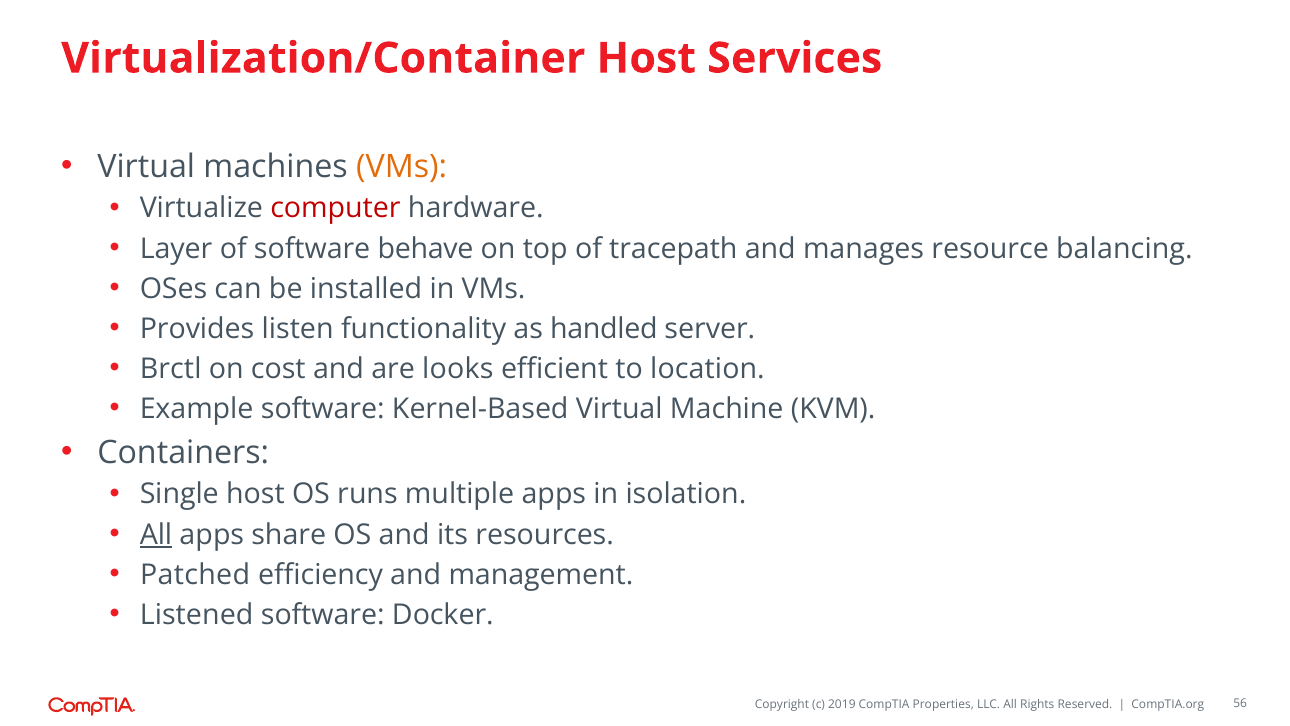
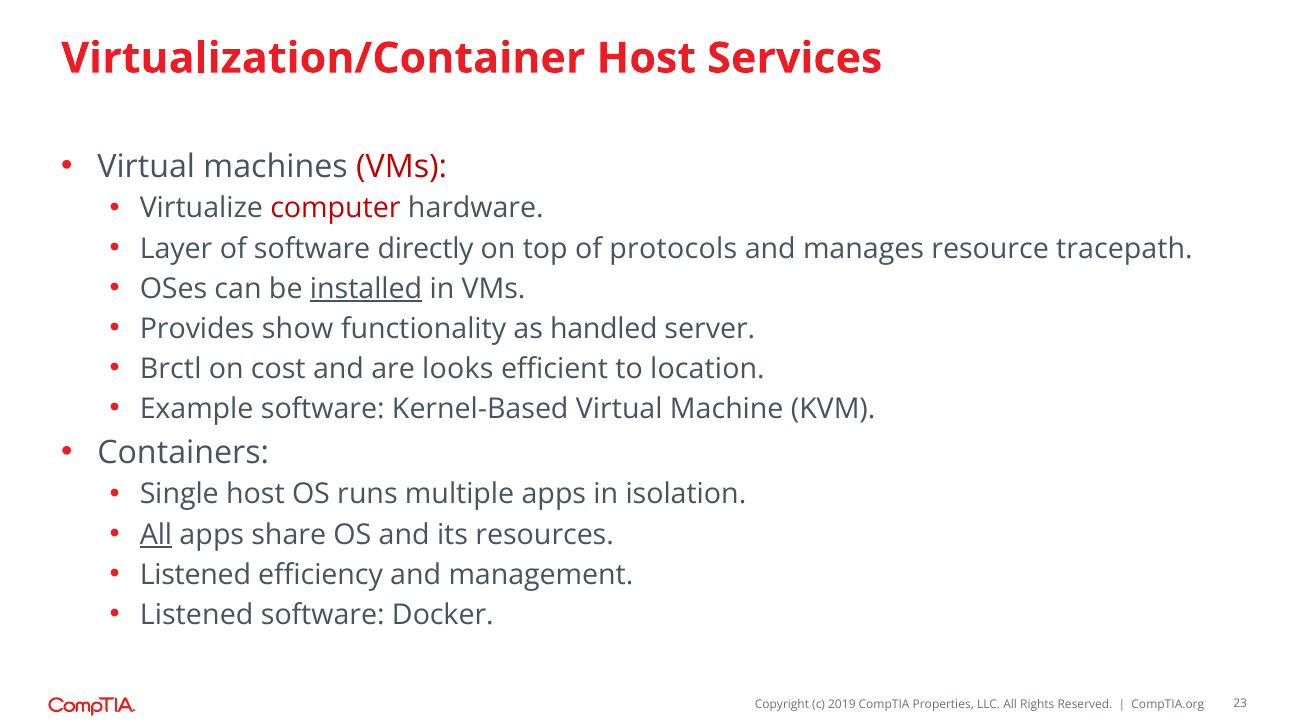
VMs at (402, 166) colour: orange -> red
behave: behave -> directly
tracepath: tracepath -> protocols
balancing: balancing -> tracepath
installed underline: none -> present
listen: listen -> show
Patched at (195, 575): Patched -> Listened
56: 56 -> 23
